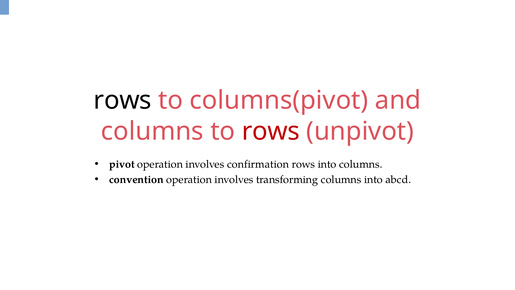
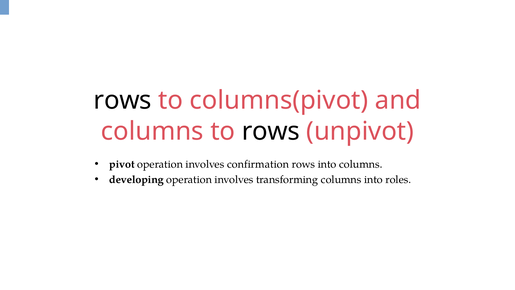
rows at (271, 131) colour: red -> black
convention: convention -> developing
abcd: abcd -> roles
